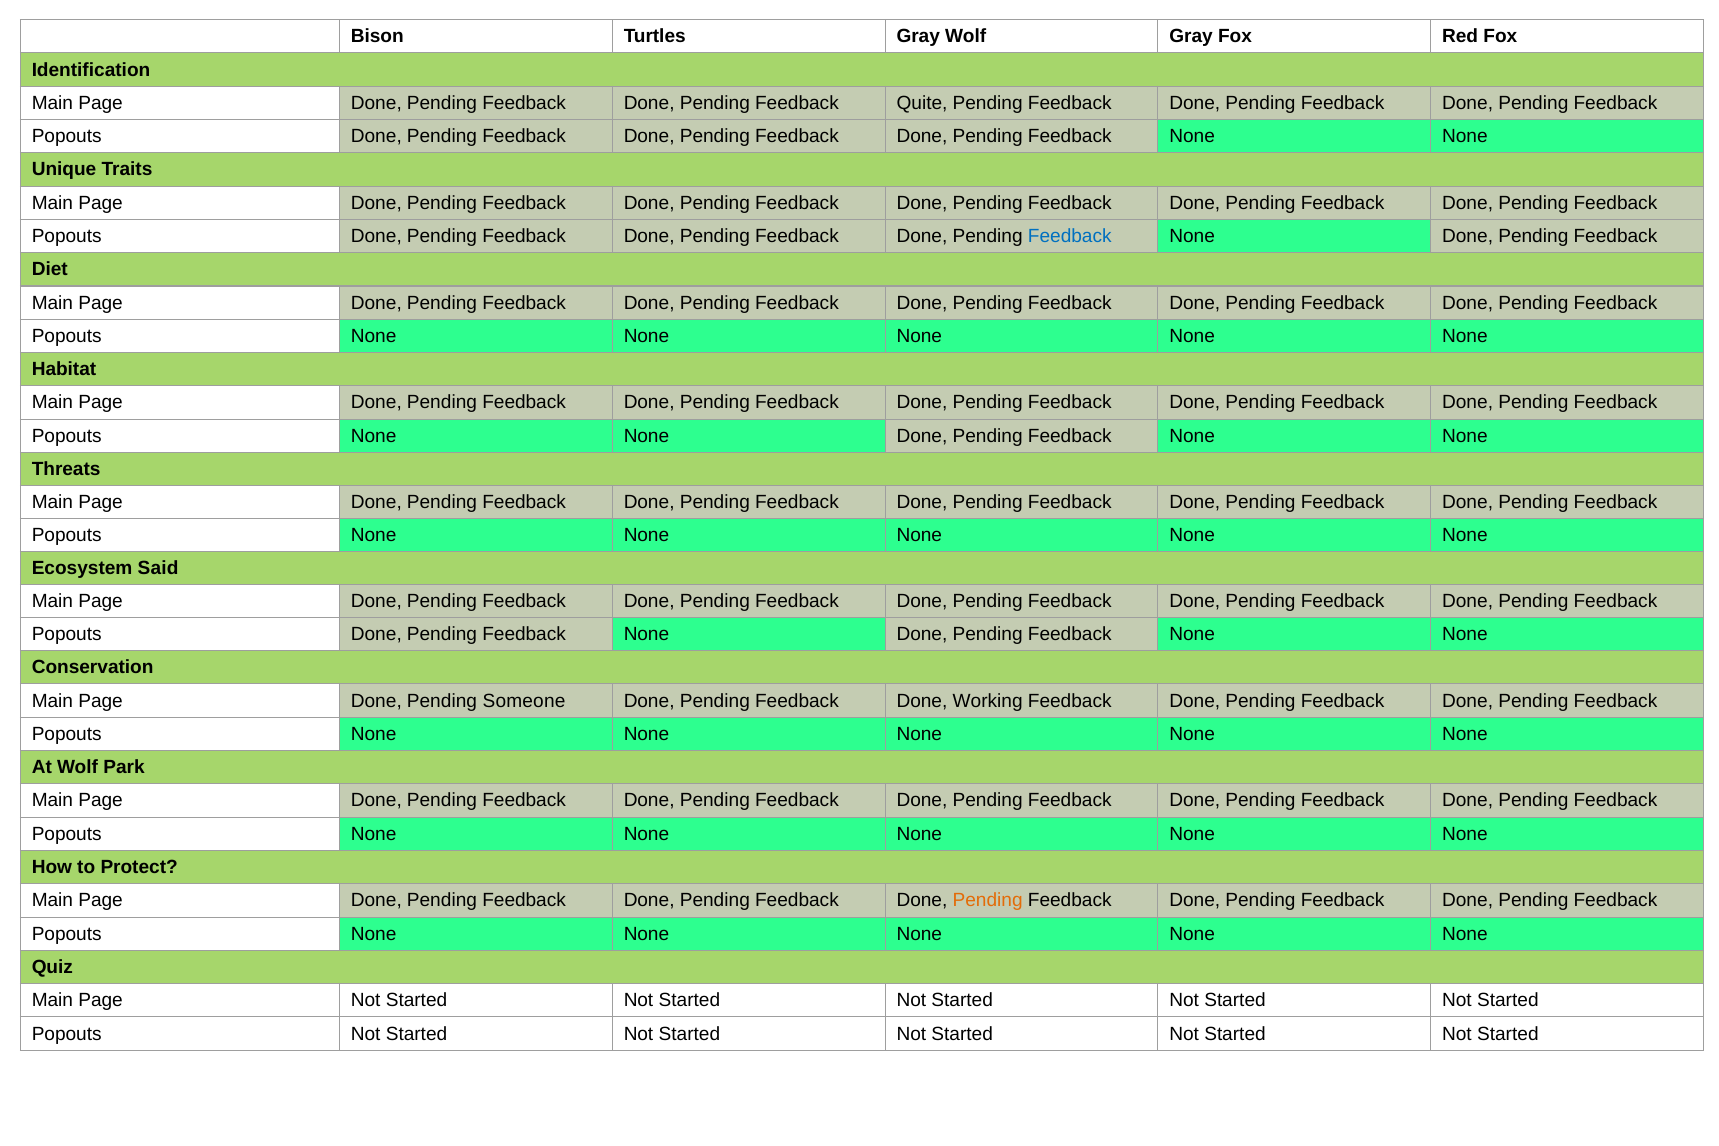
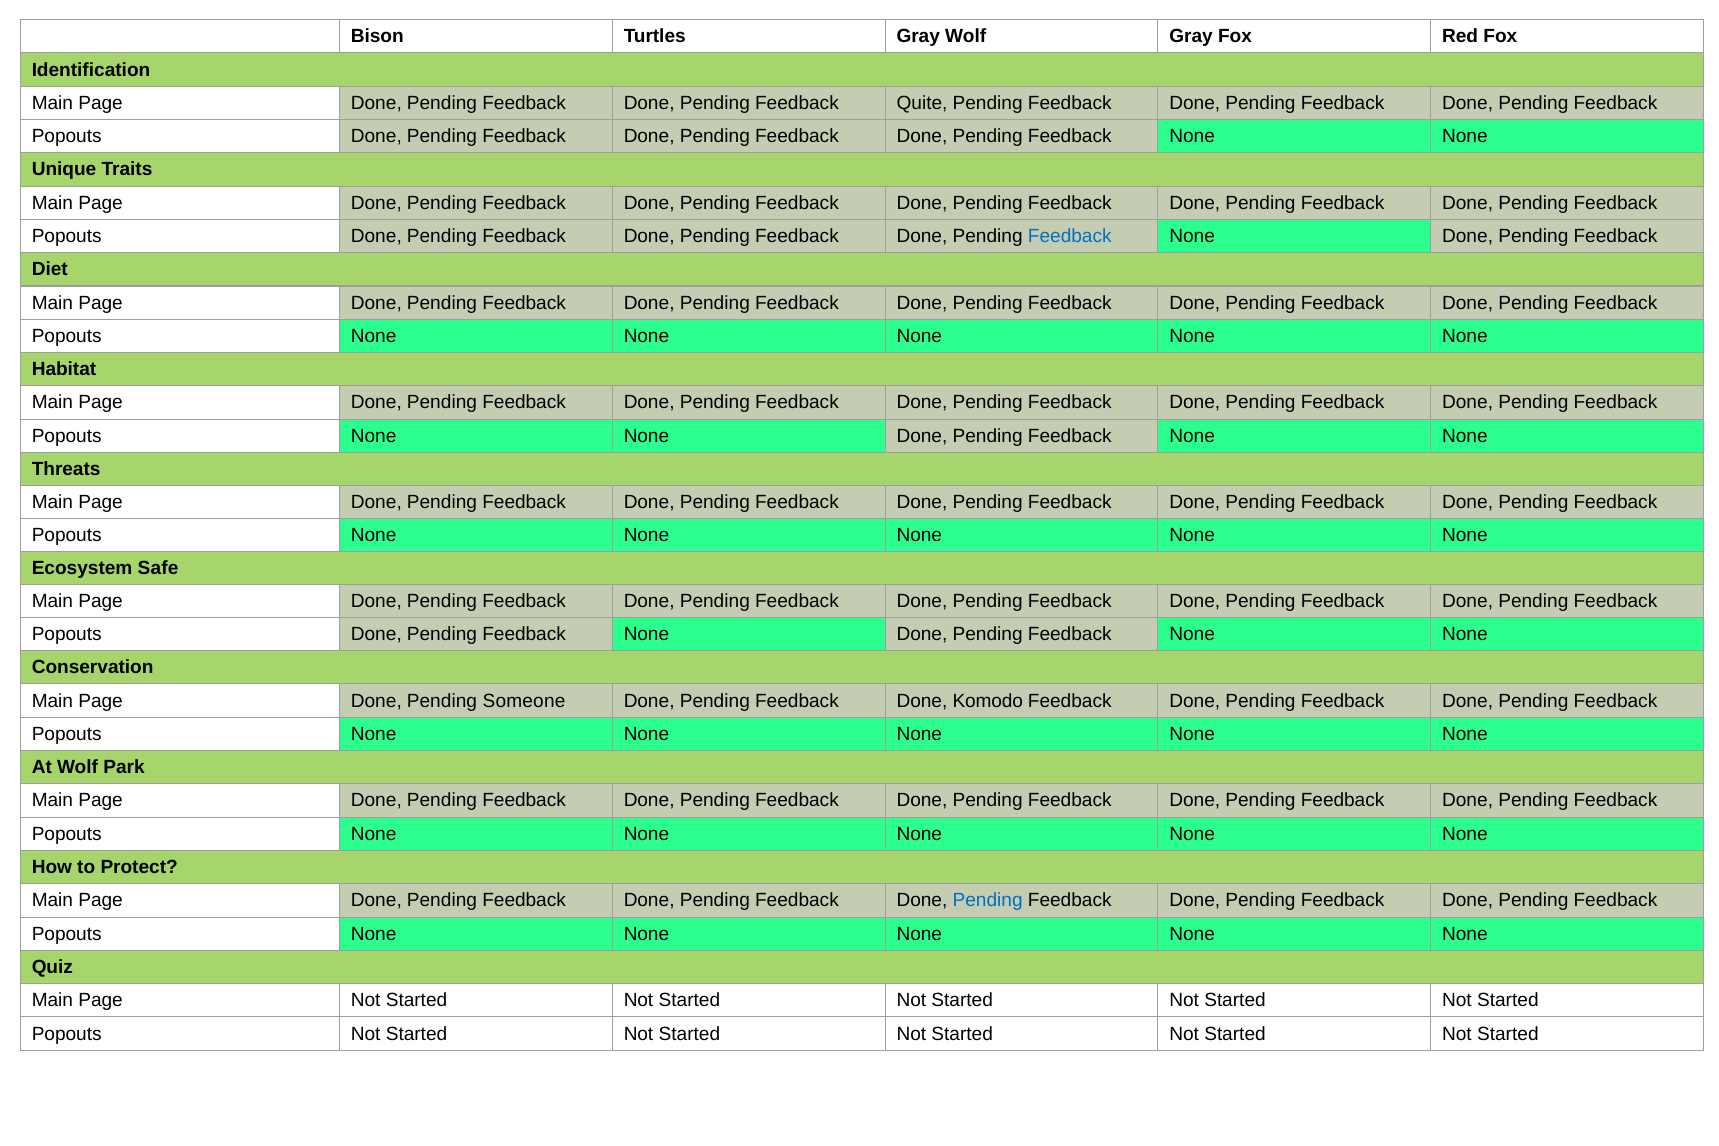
Said: Said -> Safe
Working: Working -> Komodo
Pending at (988, 901) colour: orange -> blue
